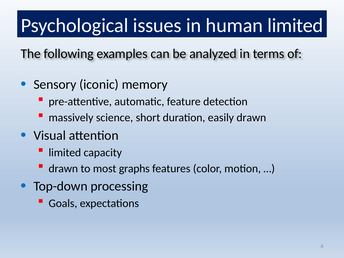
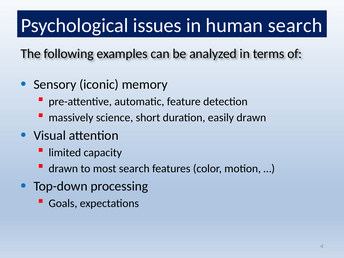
human limited: limited -> search
most graphs: graphs -> search
